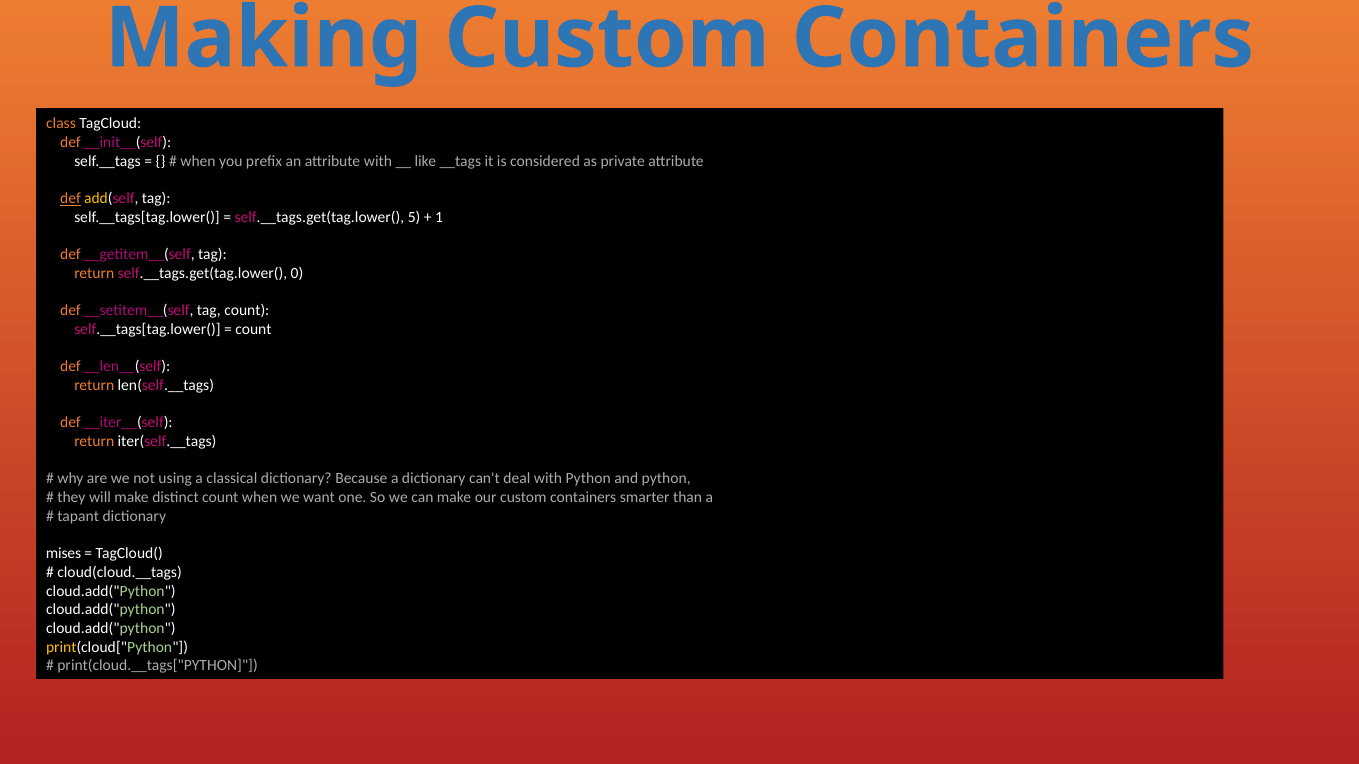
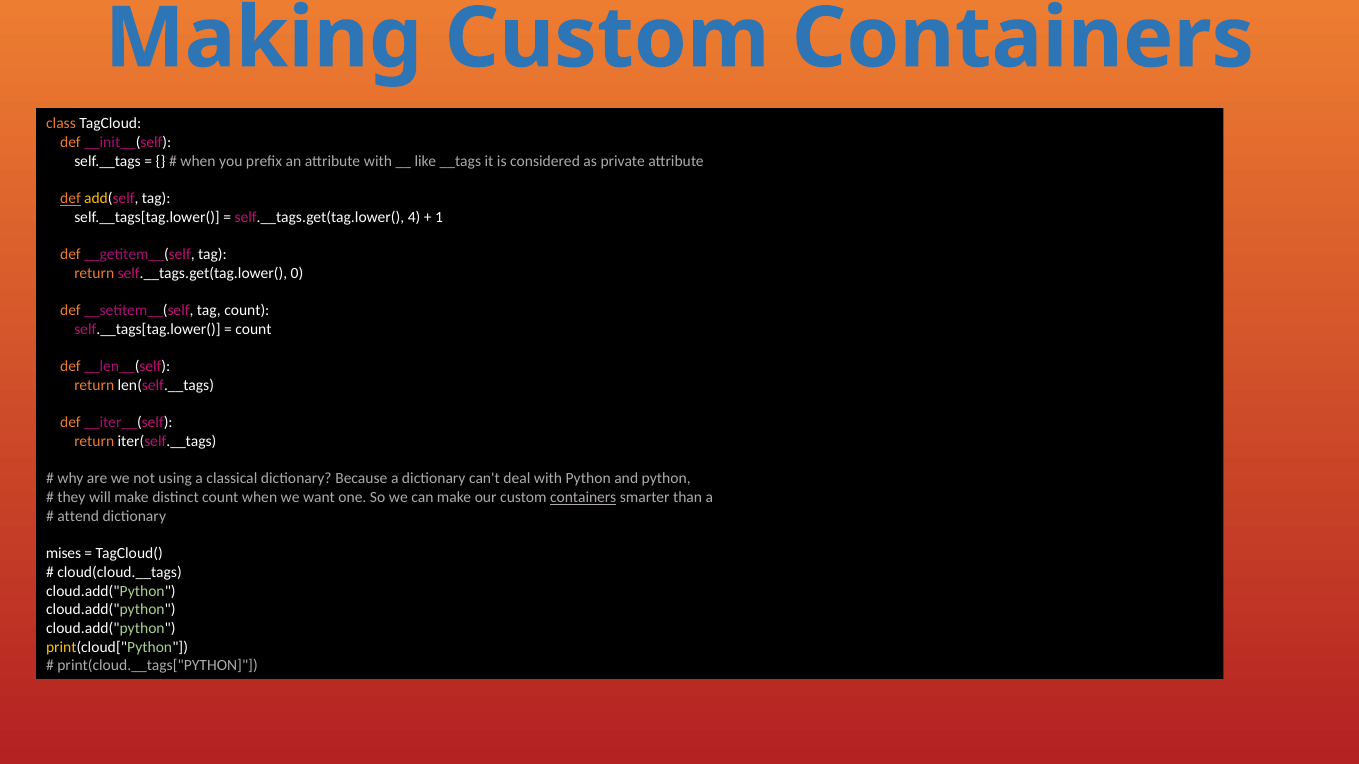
5: 5 -> 4
containers at (583, 498) underline: none -> present
tapant: tapant -> attend
